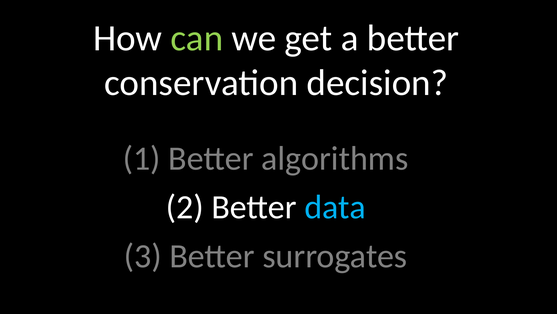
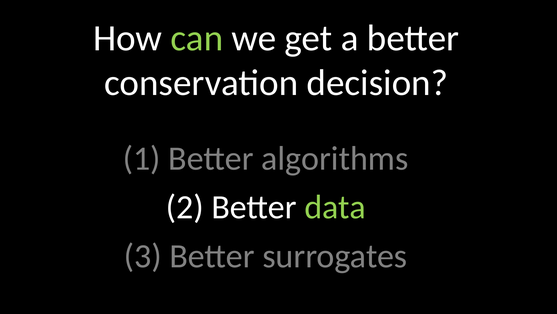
data colour: light blue -> light green
